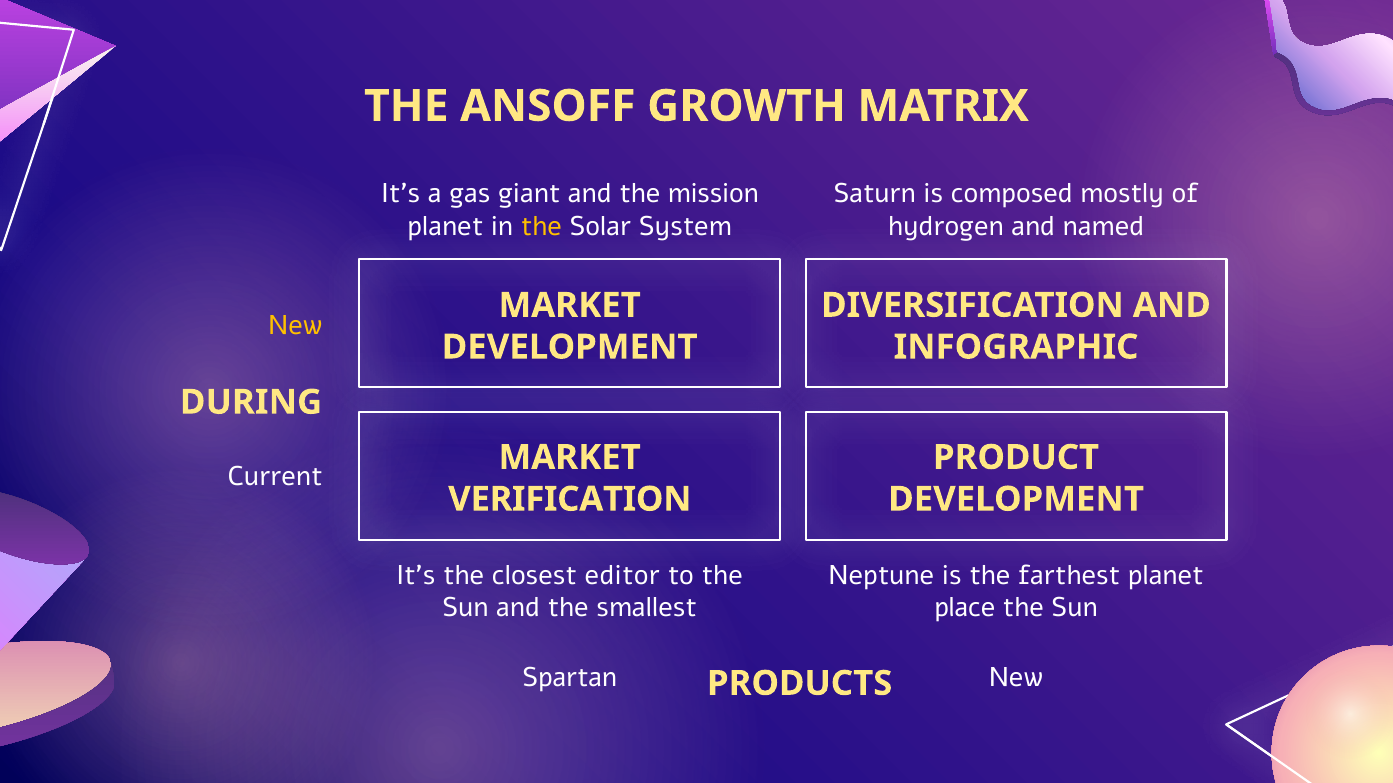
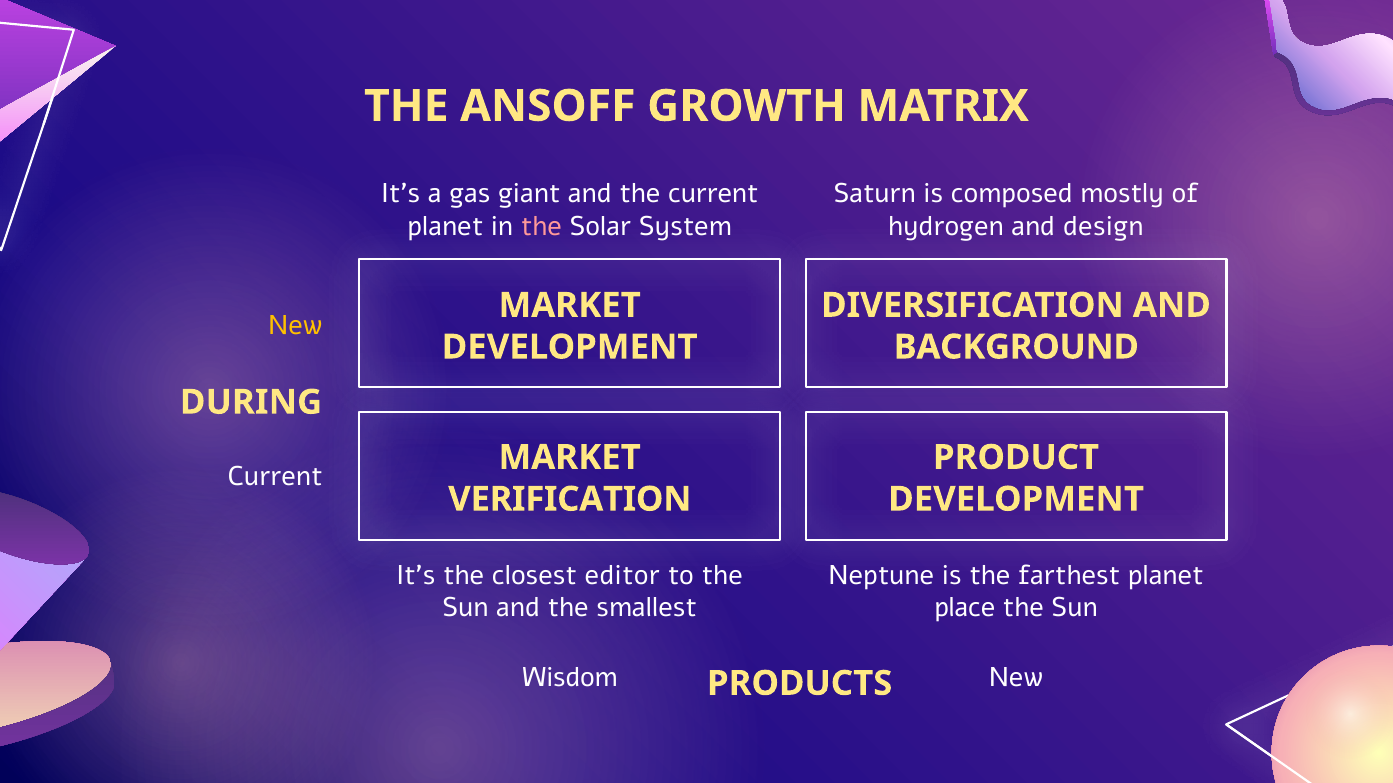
the mission: mission -> current
the at (541, 227) colour: yellow -> pink
named: named -> design
INFOGRAPHIC: INFOGRAPHIC -> BACKGROUND
Spartan: Spartan -> Wisdom
